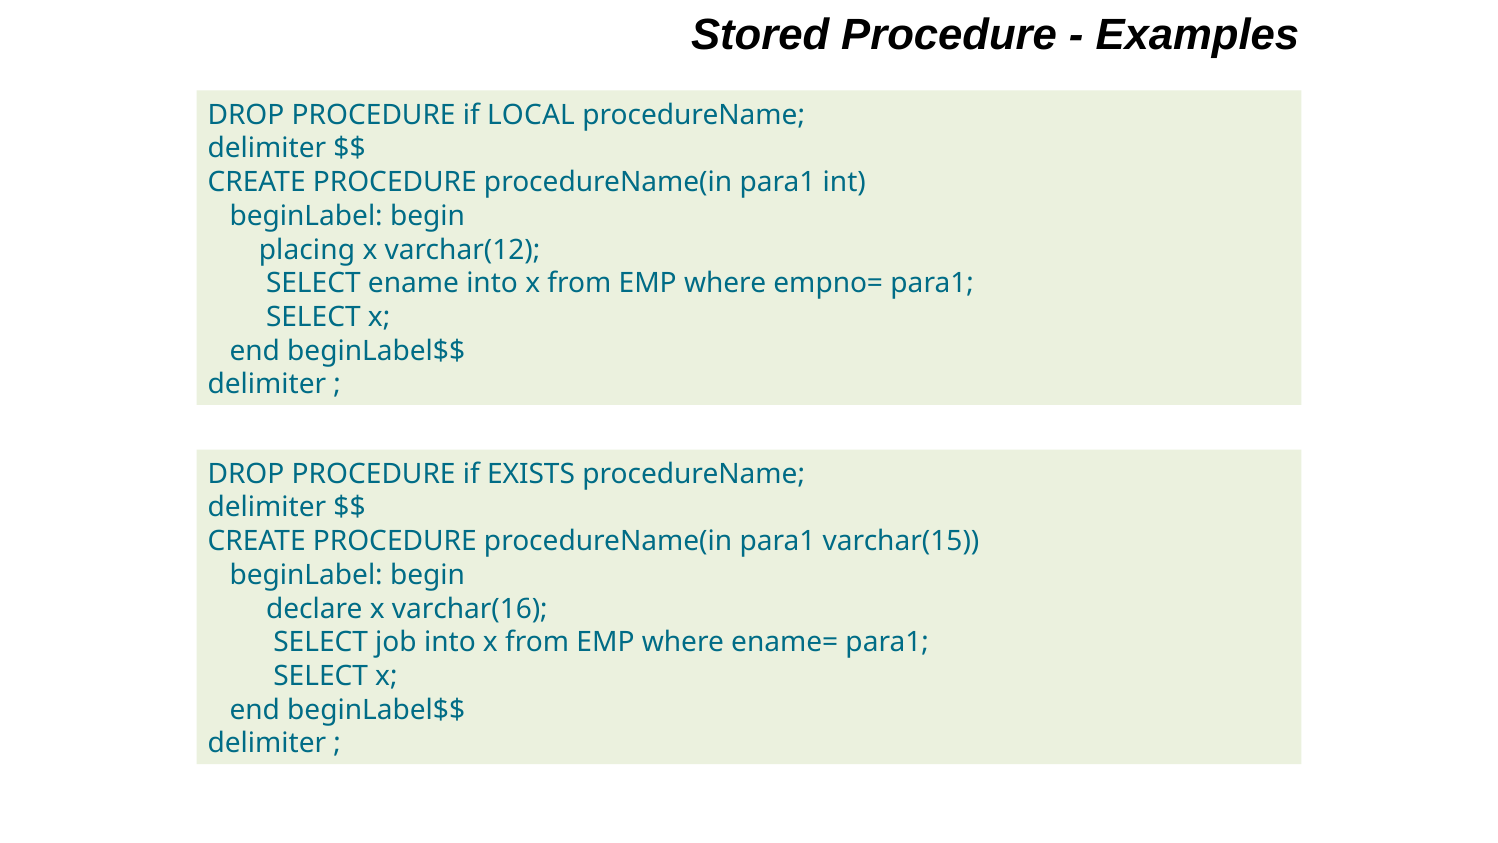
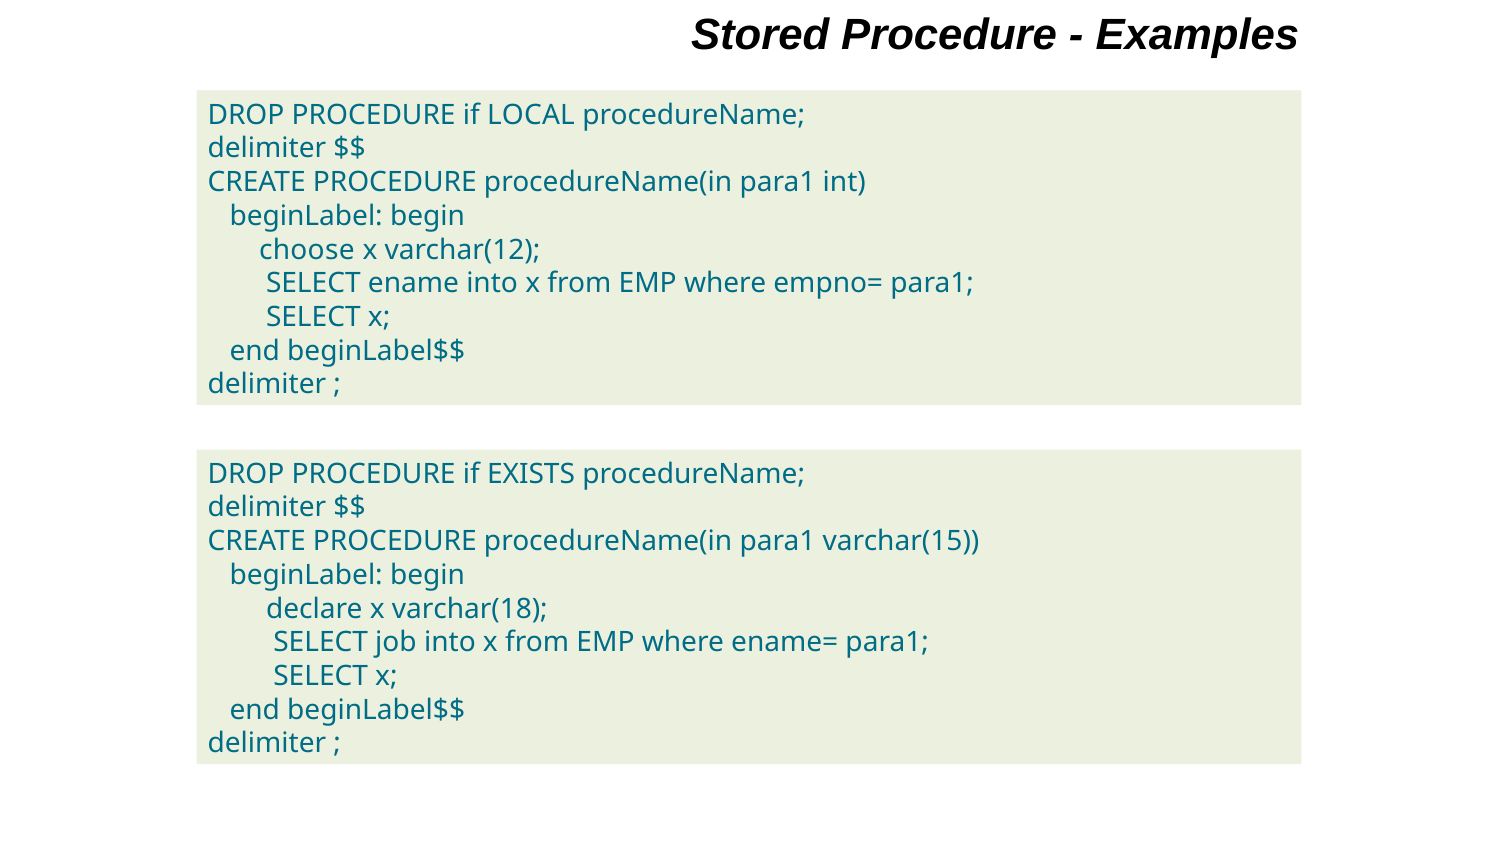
placing: placing -> choose
varchar(16: varchar(16 -> varchar(18
